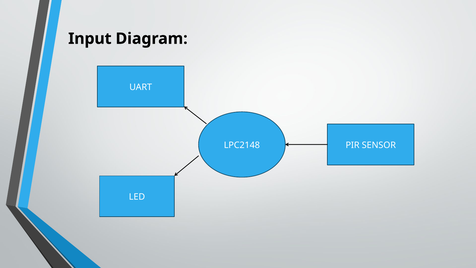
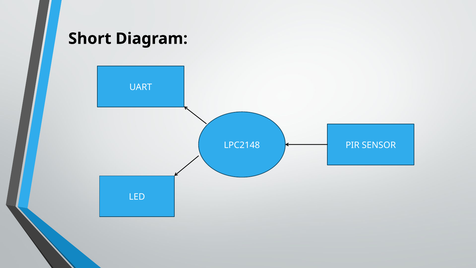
Input: Input -> Short
